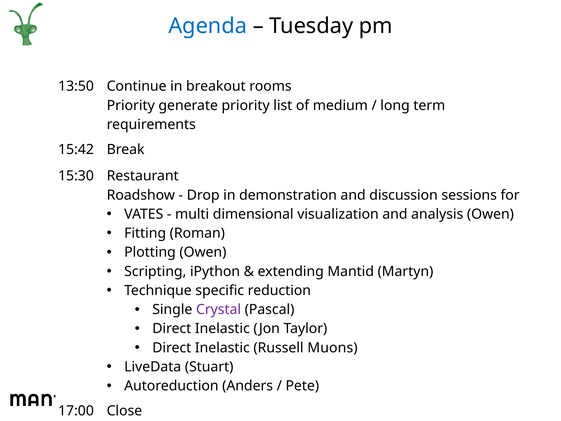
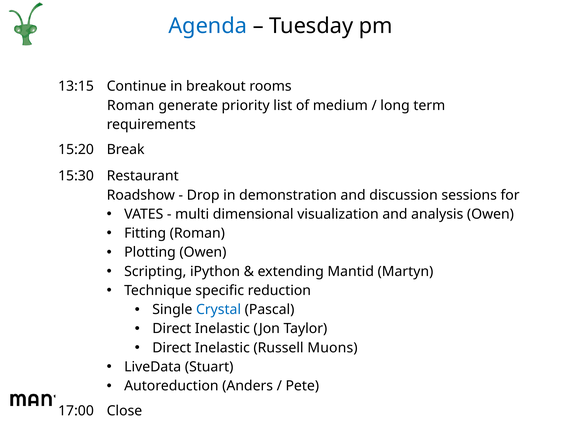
13:50: 13:50 -> 13:15
Priority at (131, 105): Priority -> Roman
15:42: 15:42 -> 15:20
Crystal colour: purple -> blue
